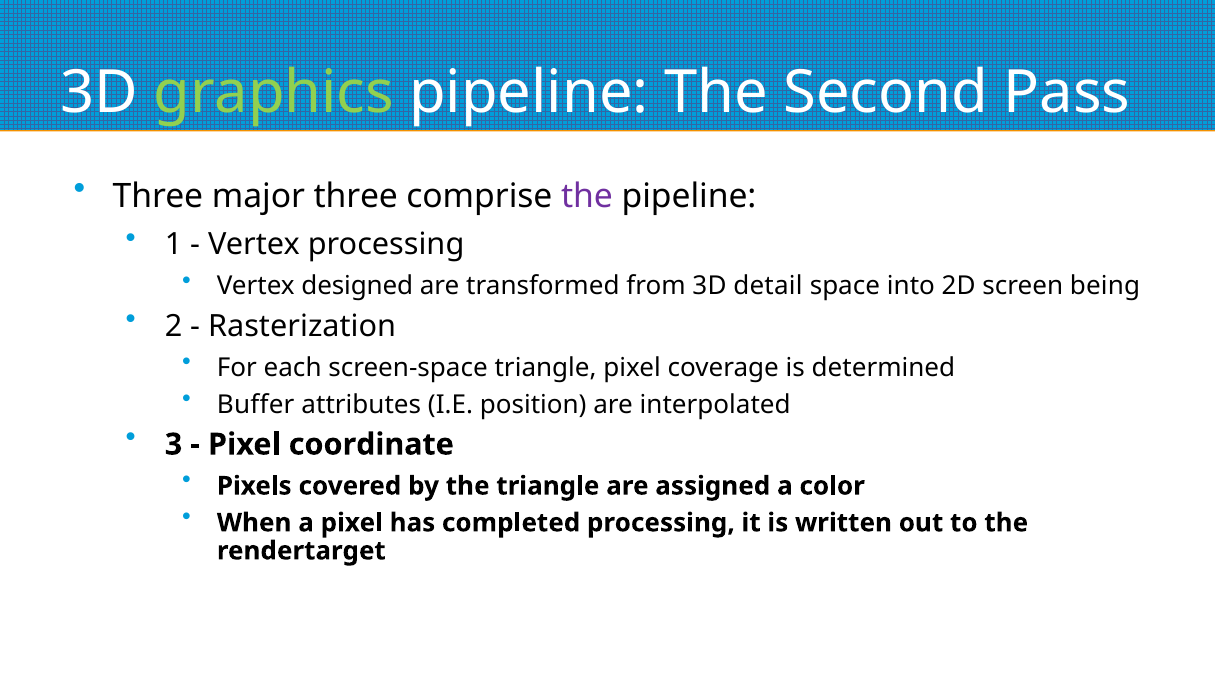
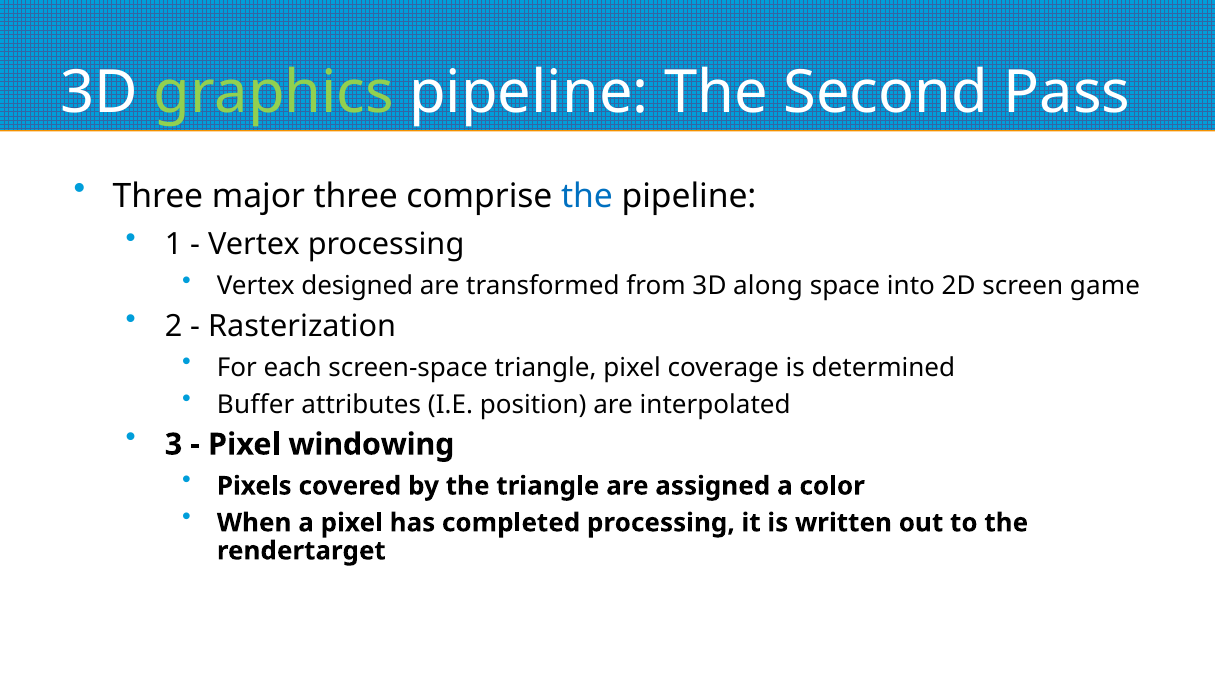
the at (587, 196) colour: purple -> blue
detail: detail -> along
being: being -> game
coordinate: coordinate -> windowing
